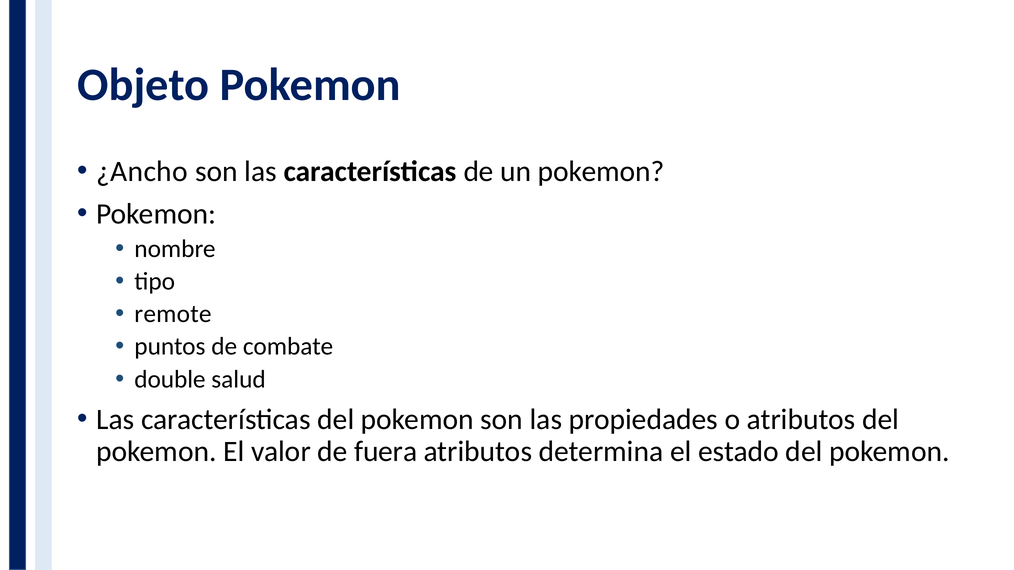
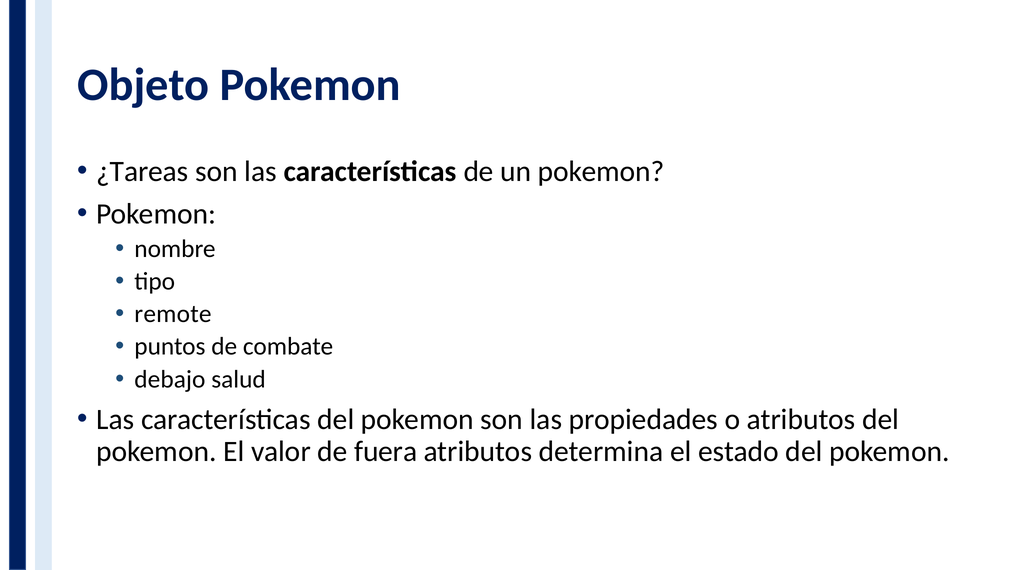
¿Ancho: ¿Ancho -> ¿Tareas
double: double -> debajo
